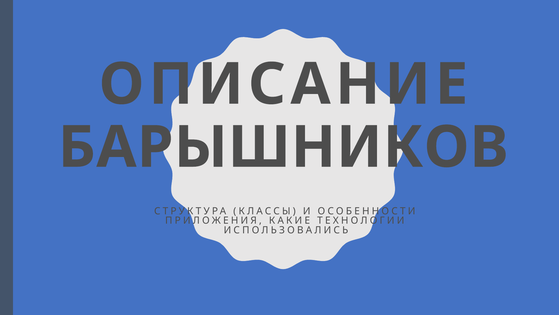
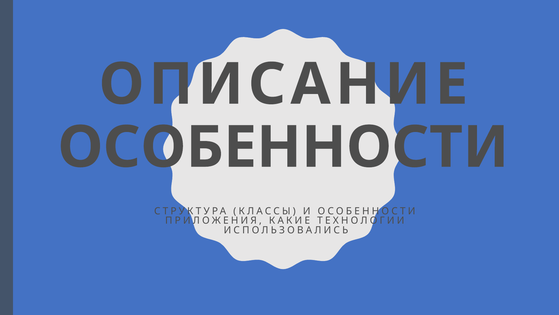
БАРЫШНИКОВ at (283, 147): БАРЫШНИКОВ -> ОСОБЕННОСТИ
